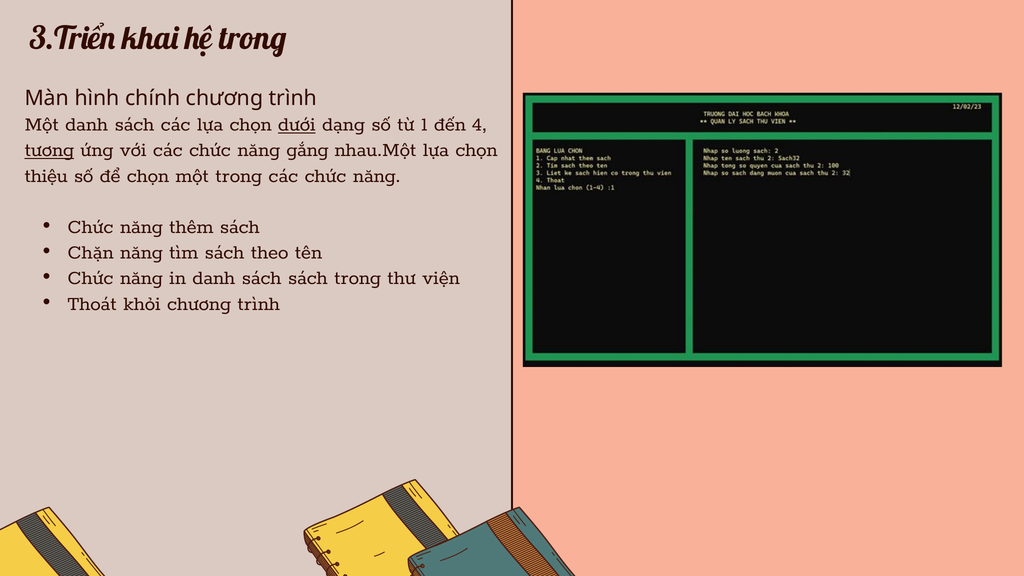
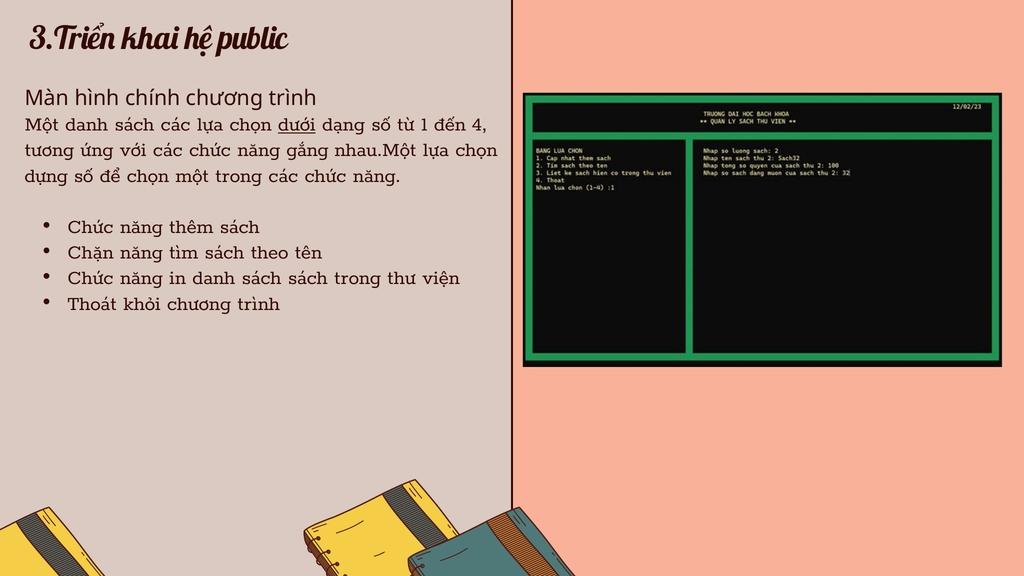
hệ trong: trong -> public
tương underline: present -> none
thiệu: thiệu -> dựng
